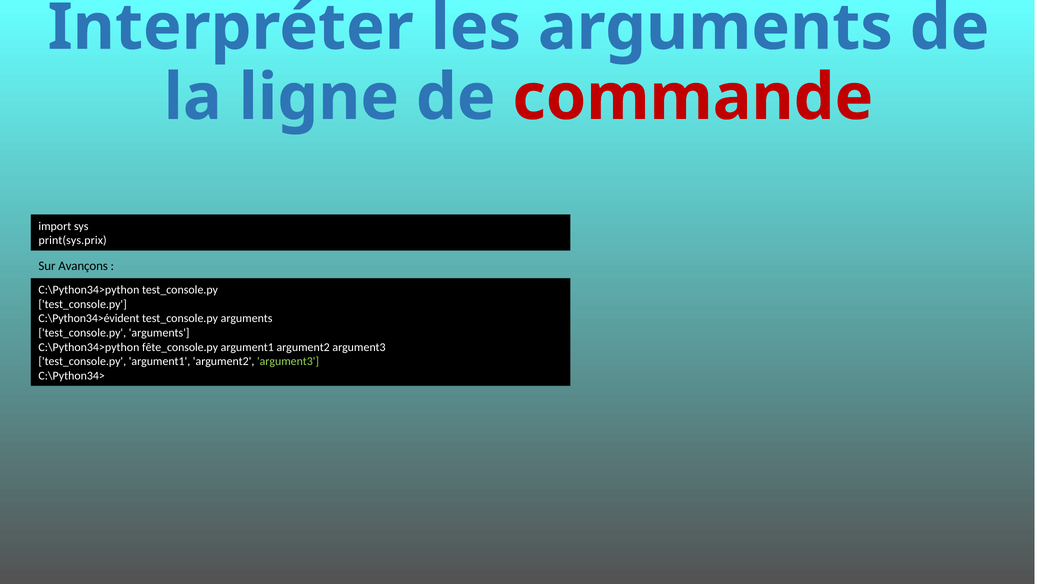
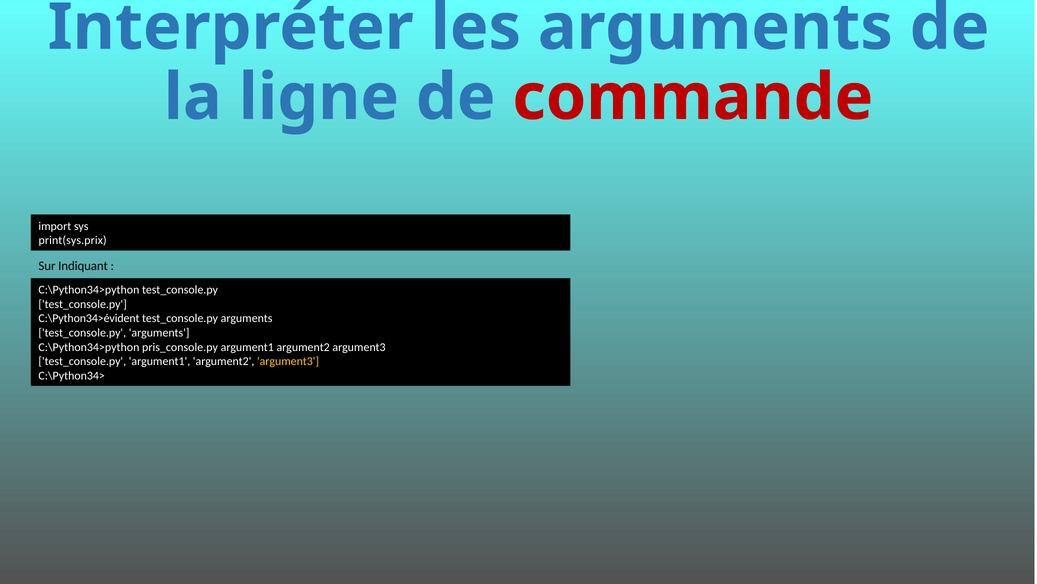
Avançons: Avançons -> Indiquant
fête_console.py: fête_console.py -> pris_console.py
argument3 at (288, 361) colour: light green -> yellow
